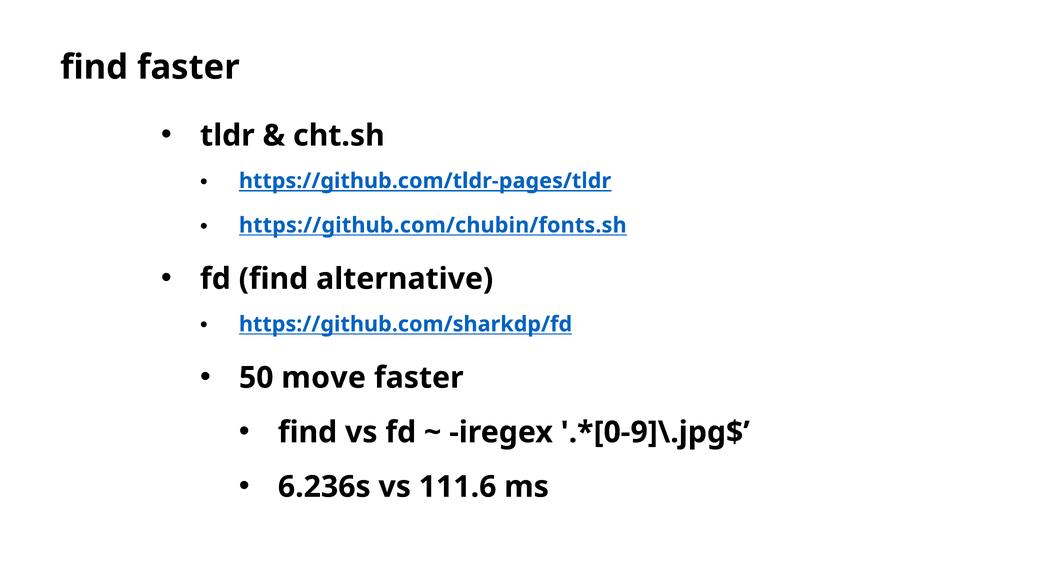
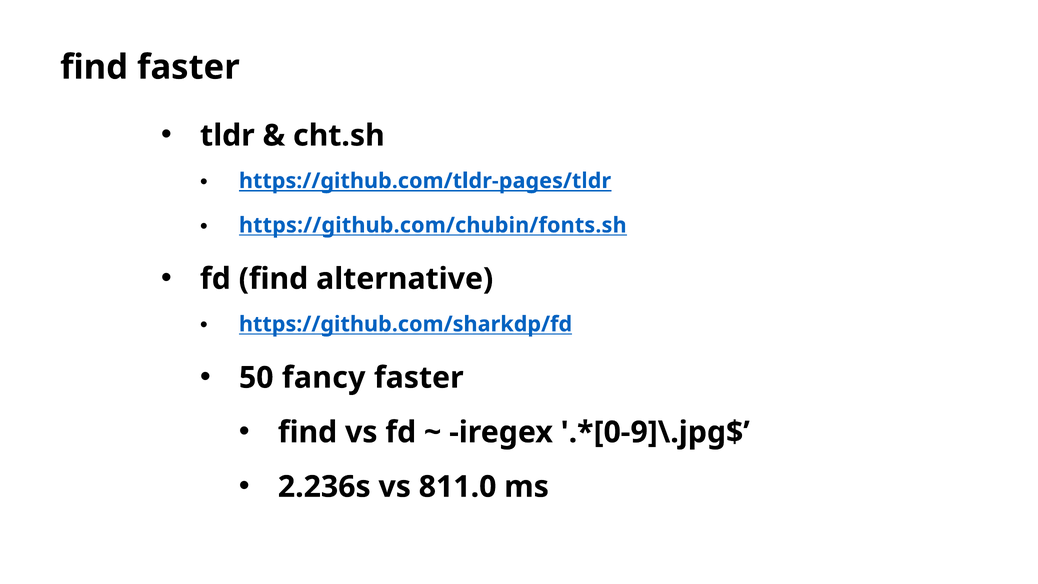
move: move -> fancy
6.236s: 6.236s -> 2.236s
111.6: 111.6 -> 811.0
